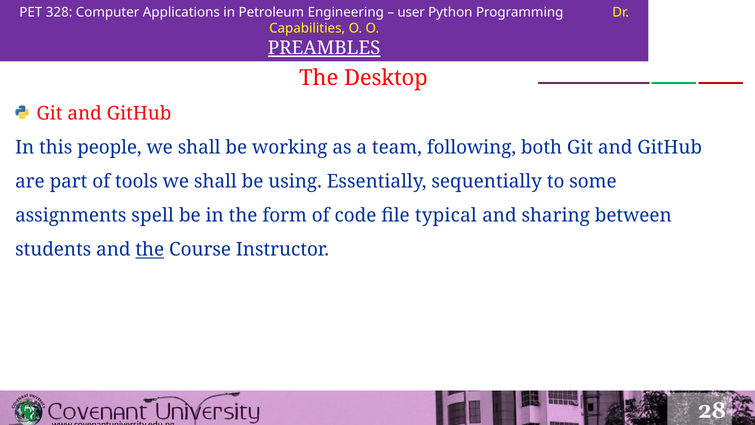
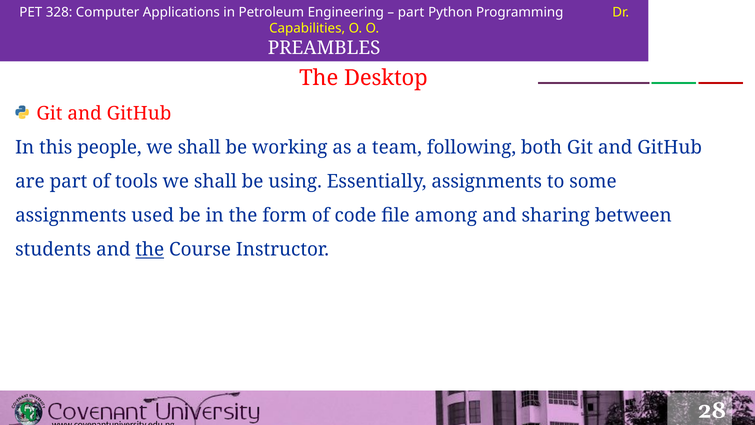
user at (411, 12): user -> part
PREAMBLES underline: present -> none
Essentially sequentially: sequentially -> assignments
spell: spell -> used
typical: typical -> among
